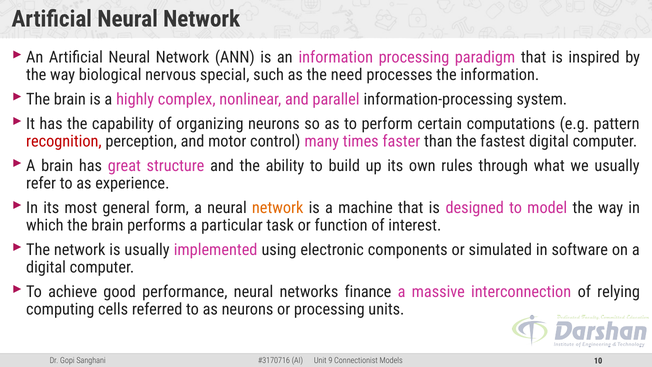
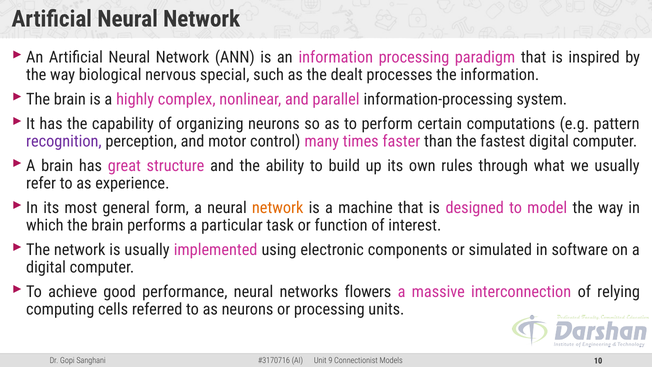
need: need -> dealt
recognition colour: red -> purple
finance: finance -> flowers
